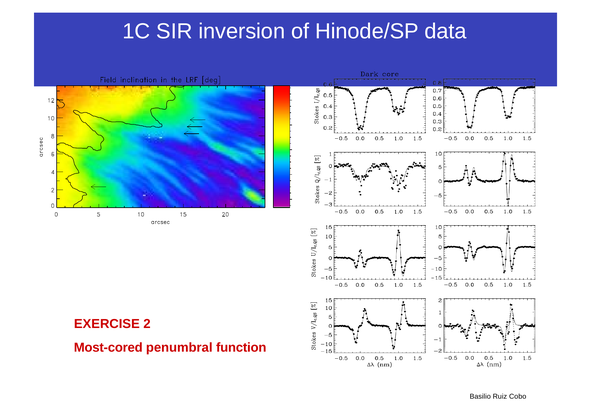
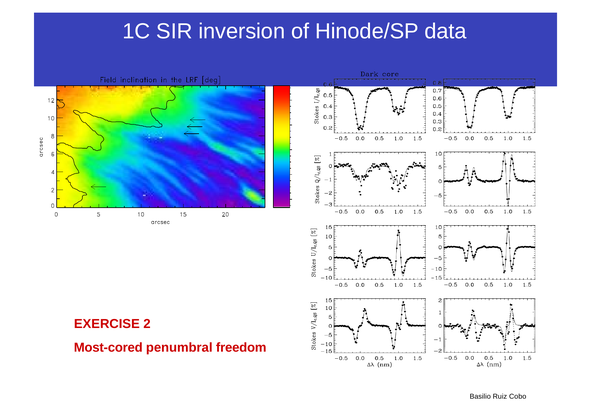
function: function -> freedom
